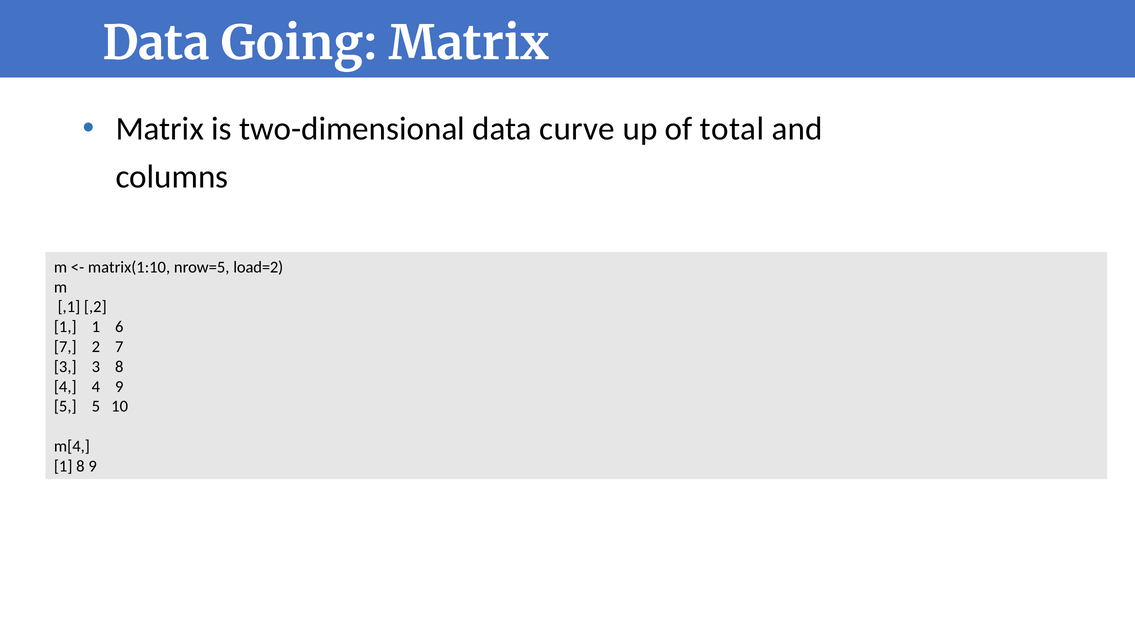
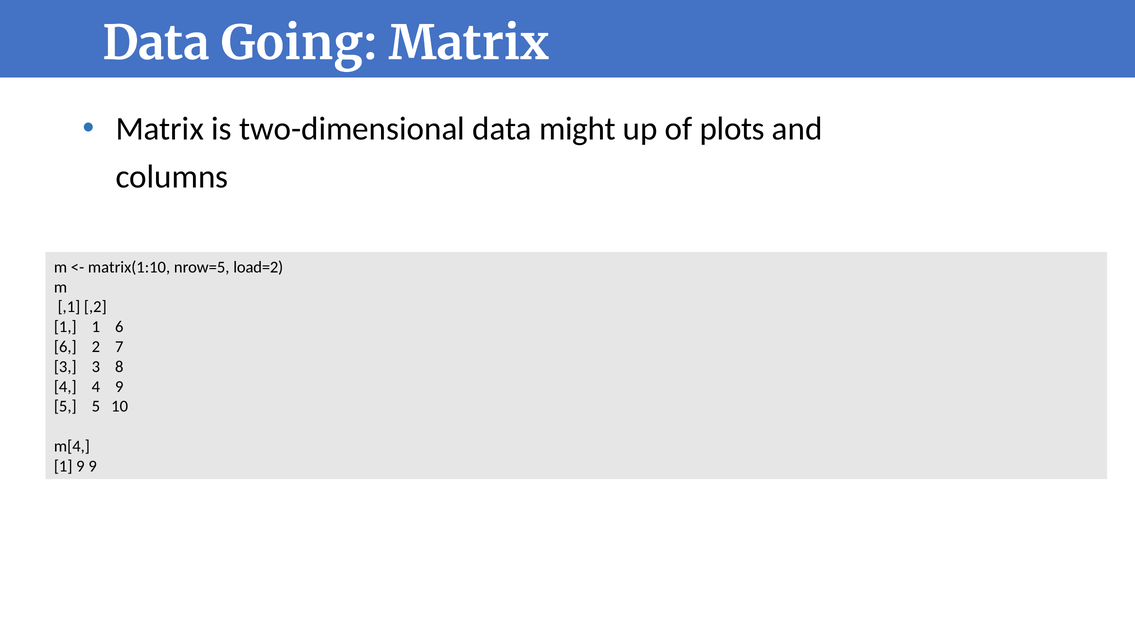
curve: curve -> might
total: total -> plots
7 at (65, 346): 7 -> 6
1 8: 8 -> 9
